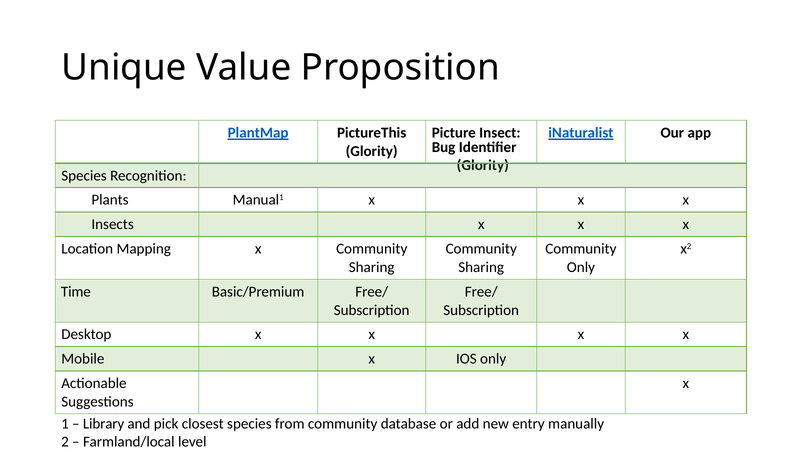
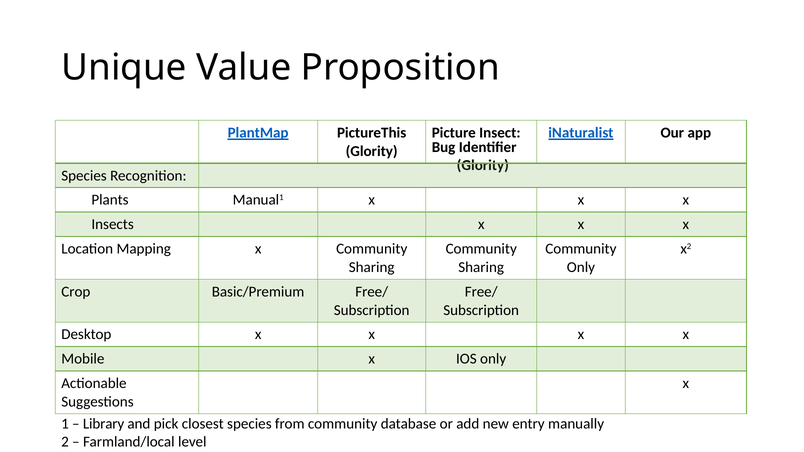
Time: Time -> Crop
